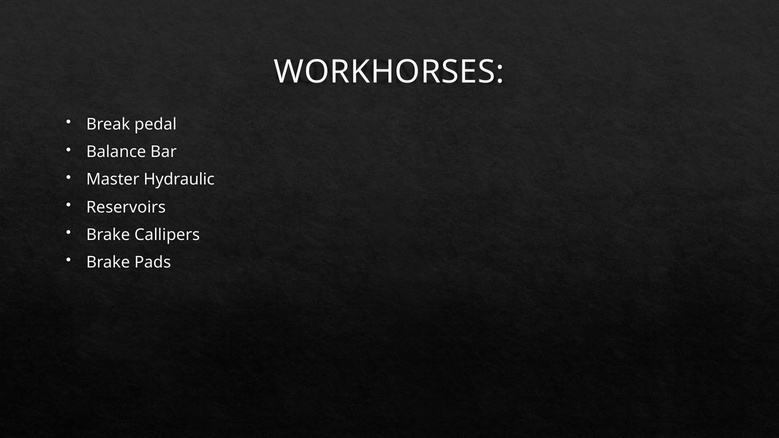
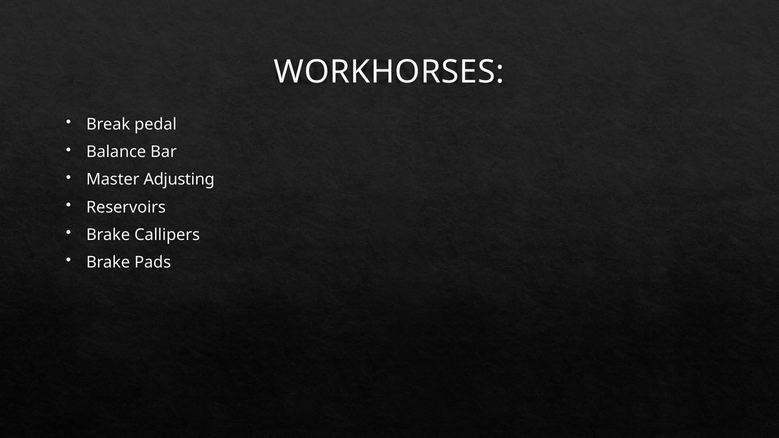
Hydraulic: Hydraulic -> Adjusting
